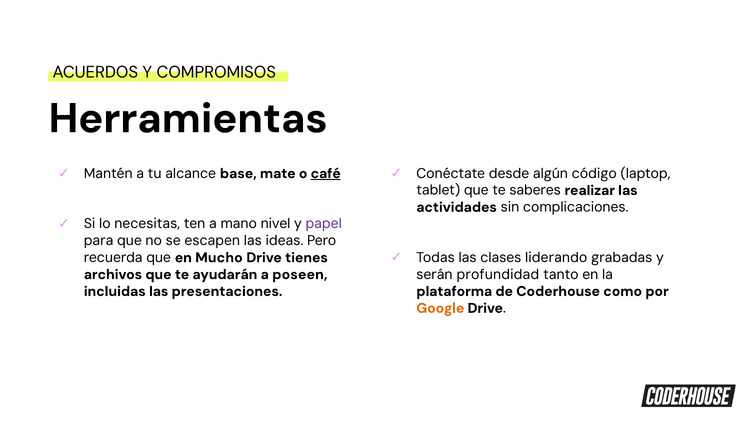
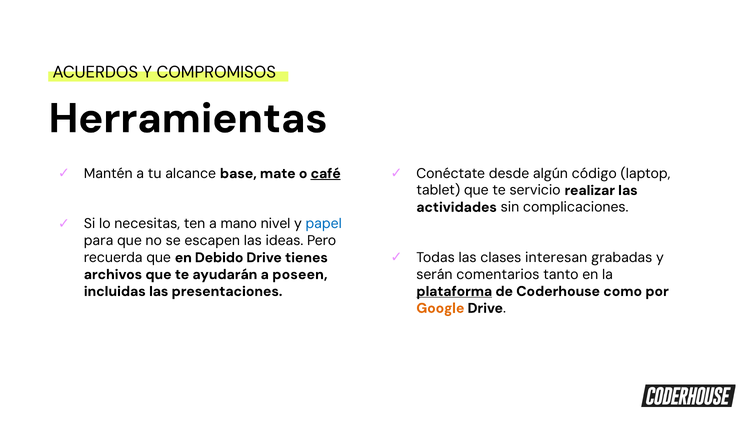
saberes: saberes -> servicio
papel colour: purple -> blue
liderando: liderando -> interesan
Mucho: Mucho -> Debido
profundidad: profundidad -> comentarios
plataforma underline: none -> present
